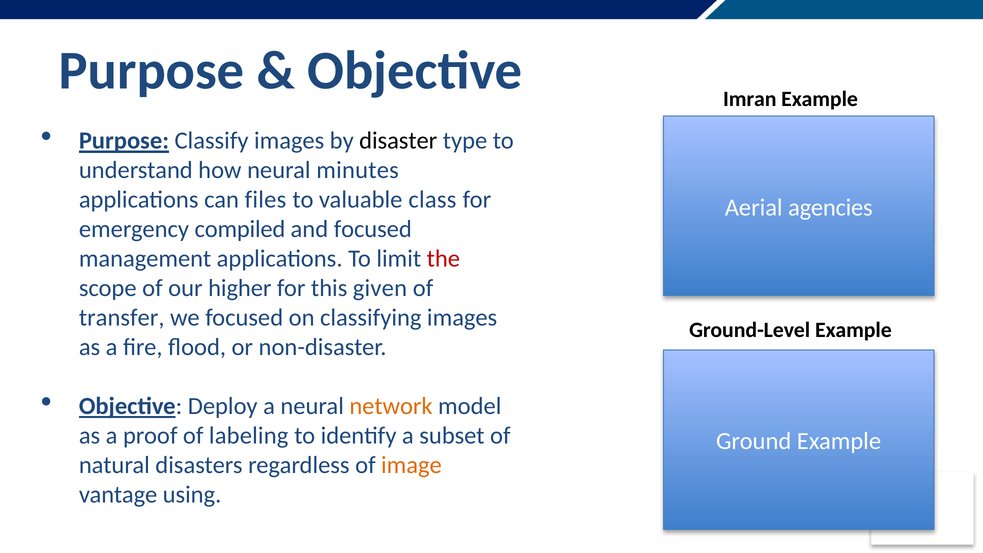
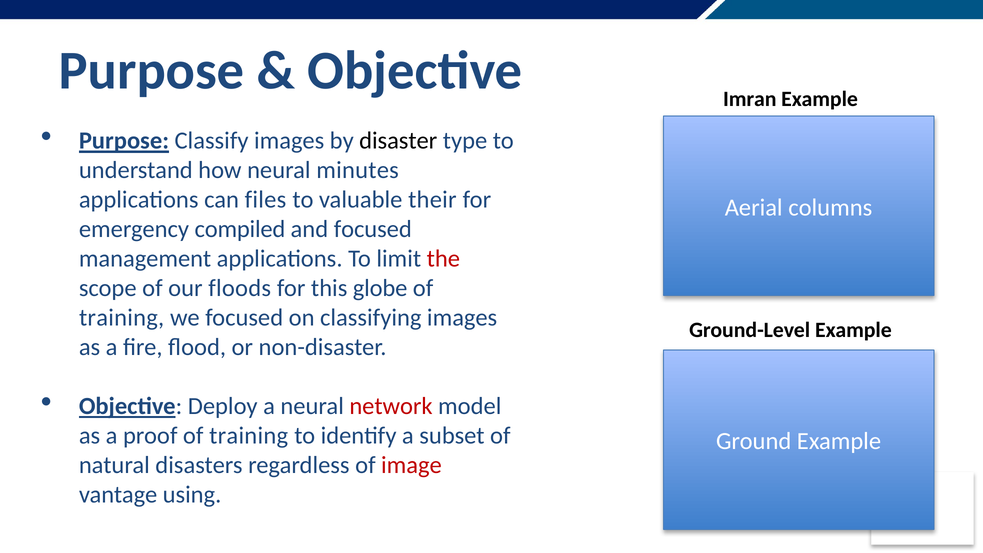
class: class -> their
agencies: agencies -> columns
higher: higher -> floods
given: given -> globe
transfer at (122, 318): transfer -> training
network colour: orange -> red
proof of labeling: labeling -> training
image colour: orange -> red
